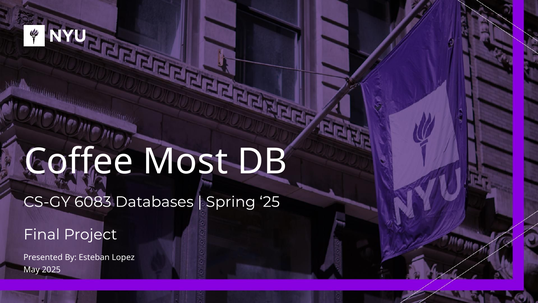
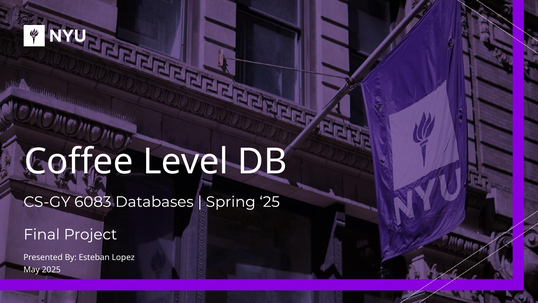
Most: Most -> Level
